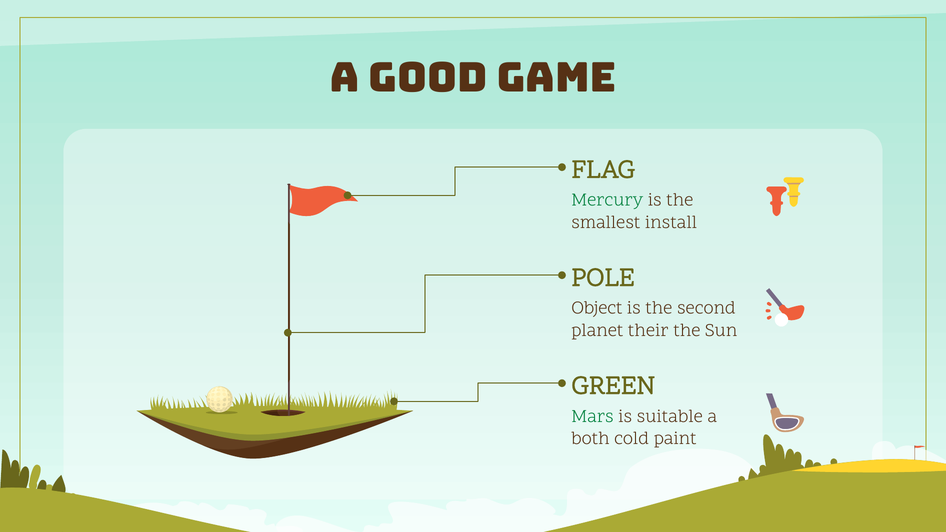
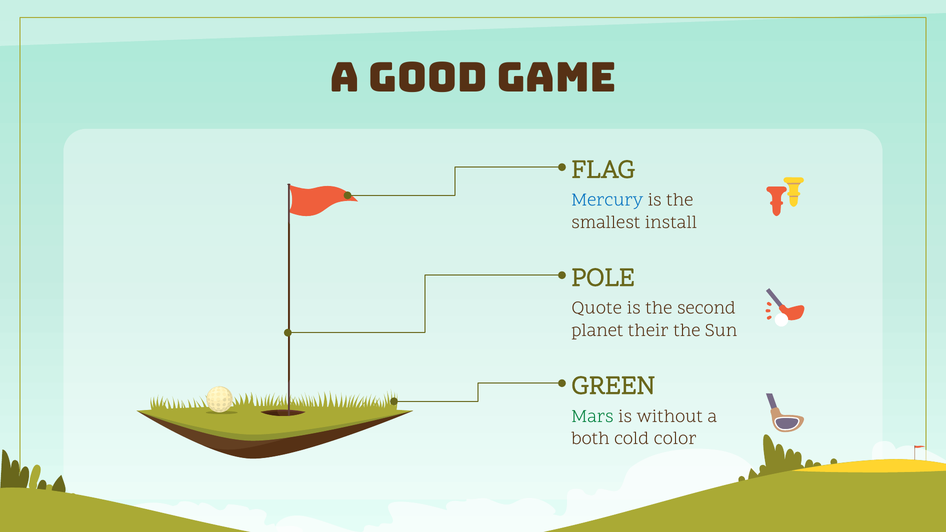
Mercury colour: green -> blue
Object: Object -> Quote
suitable: suitable -> without
paint: paint -> color
